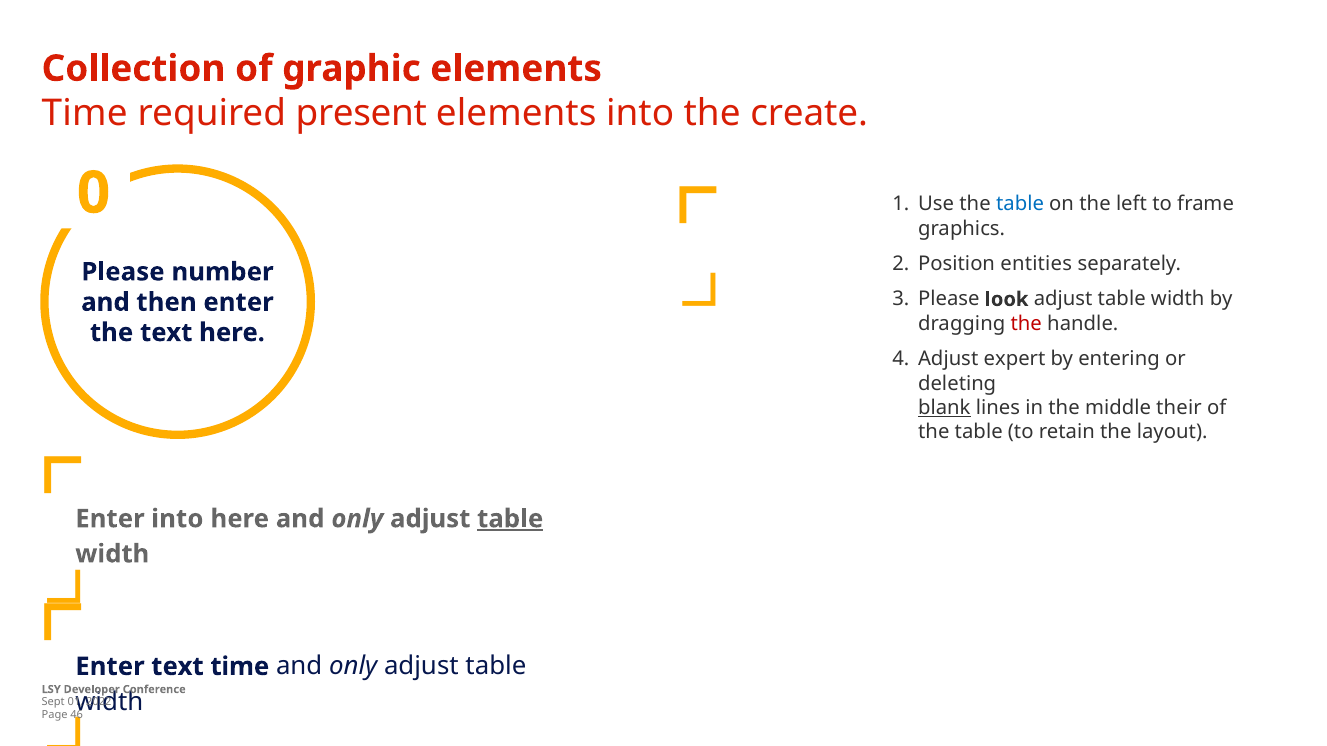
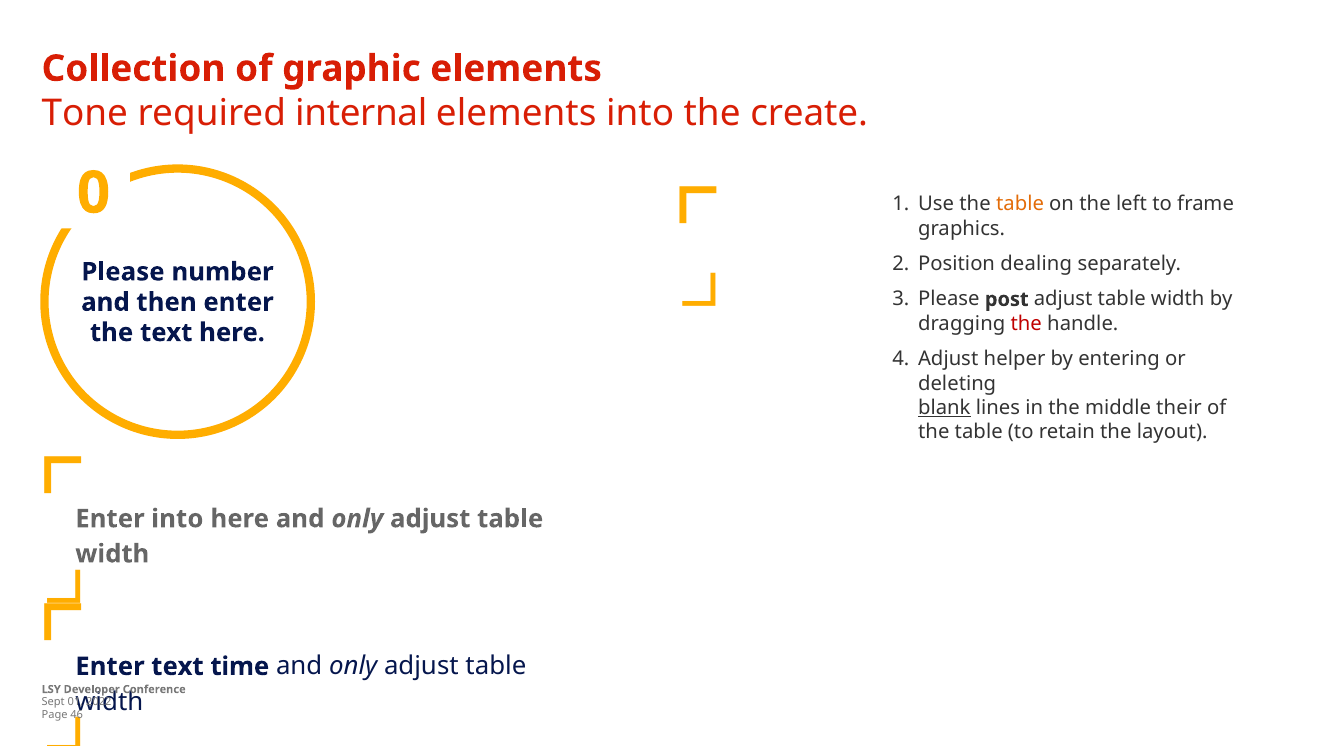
Time at (85, 113): Time -> Tone
present: present -> internal
table at (1020, 204) colour: blue -> orange
entities: entities -> dealing
look: look -> post
expert: expert -> helper
table at (510, 519) underline: present -> none
